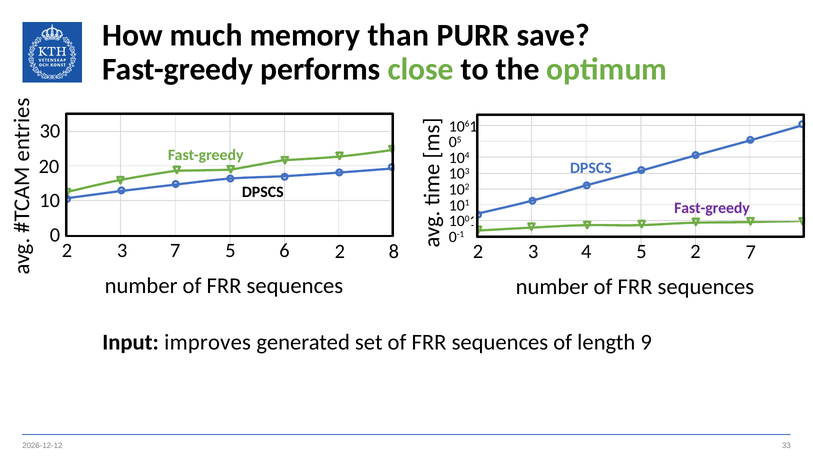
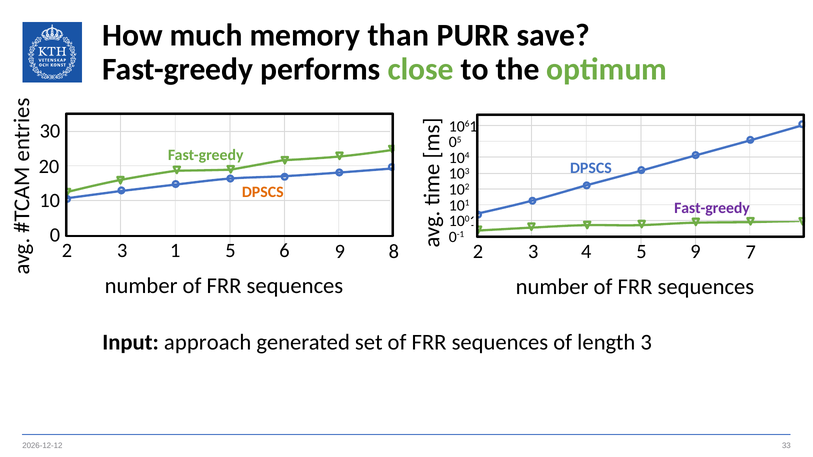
DPSCS at (263, 192) colour: black -> orange
3 7: 7 -> 1
6 2: 2 -> 9
5 2: 2 -> 9
improves: improves -> approach
length 9: 9 -> 3
